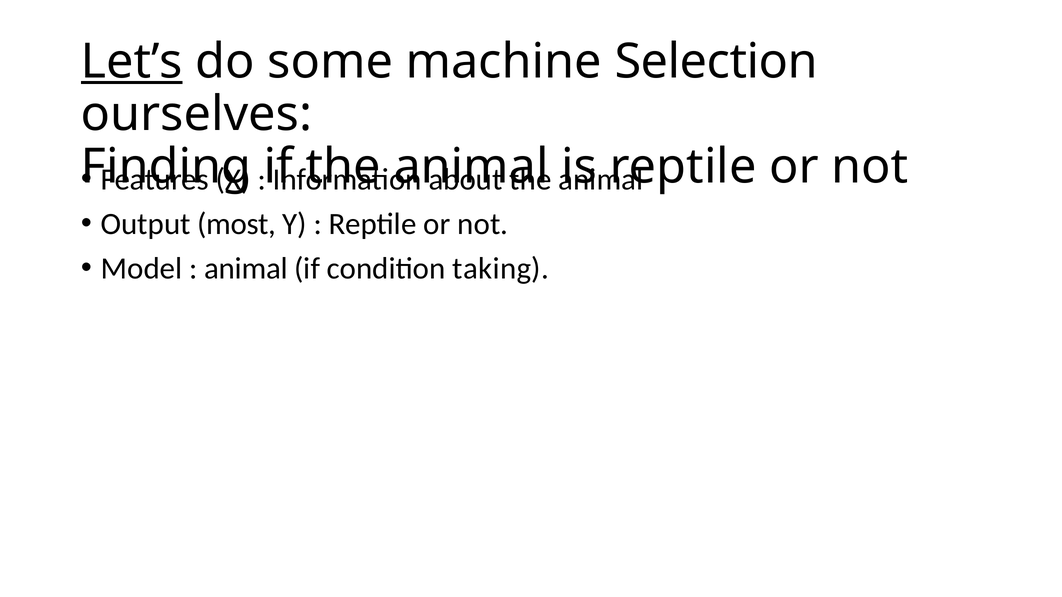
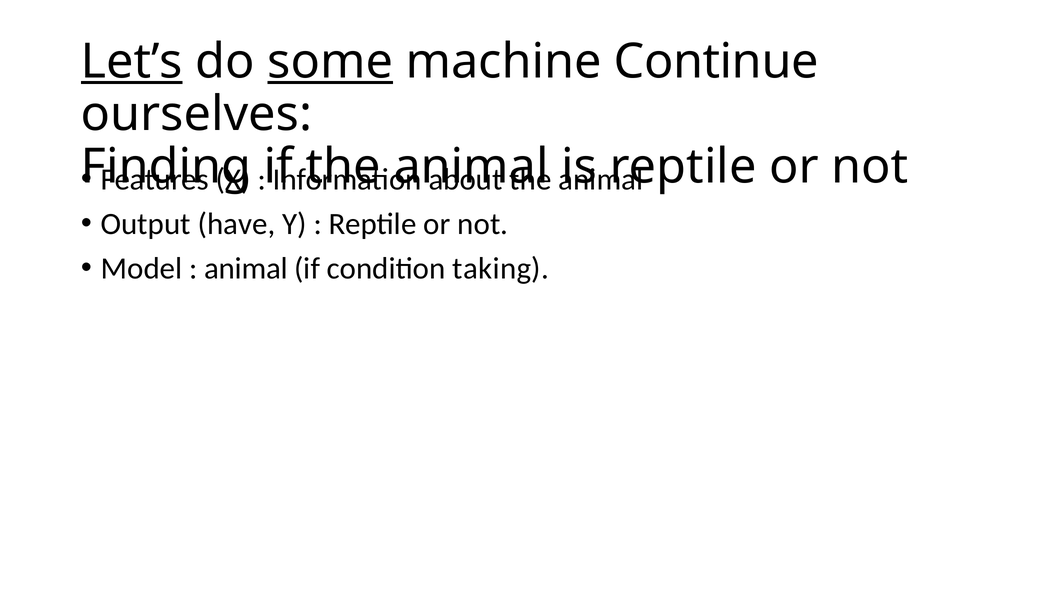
some underline: none -> present
Selection: Selection -> Continue
most: most -> have
